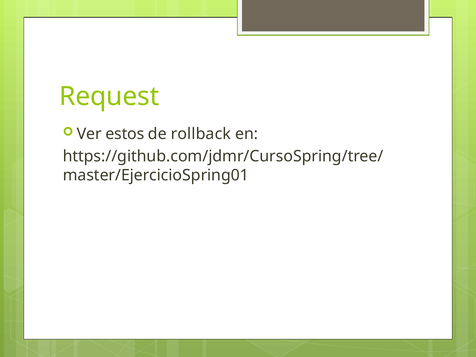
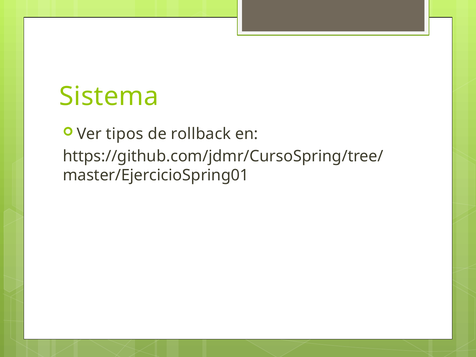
Request: Request -> Sistema
estos: estos -> tipos
